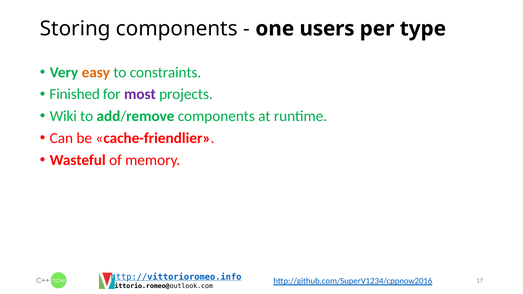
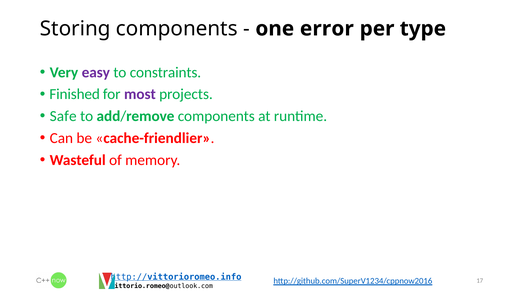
users: users -> error
easy colour: orange -> purple
Wiki: Wiki -> Safe
